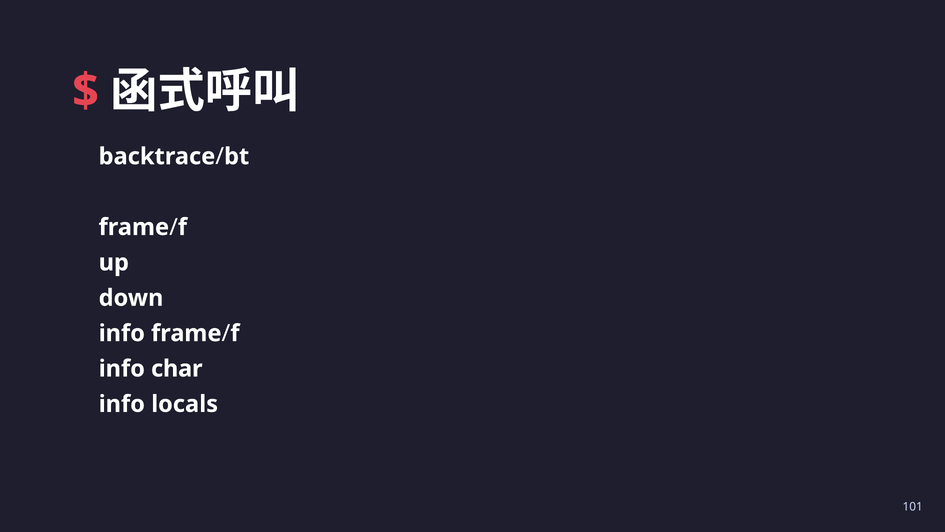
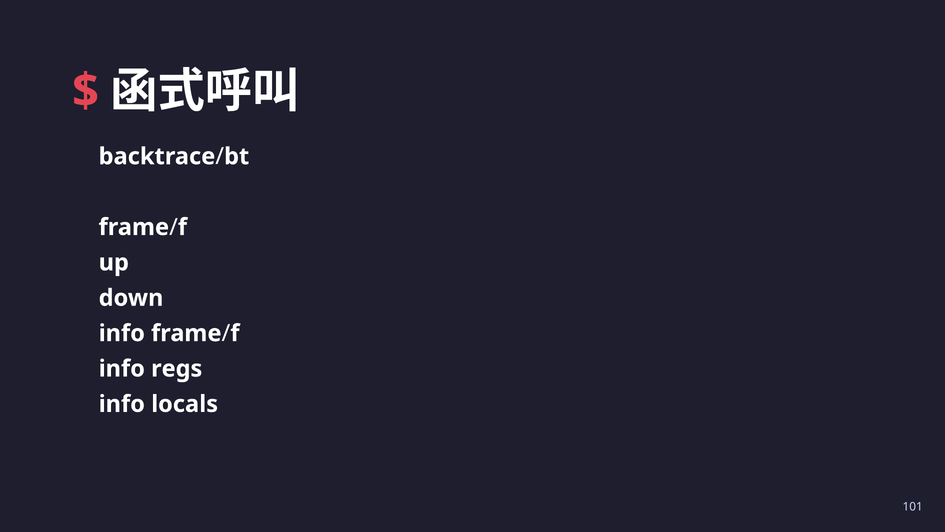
char: char -> regs
